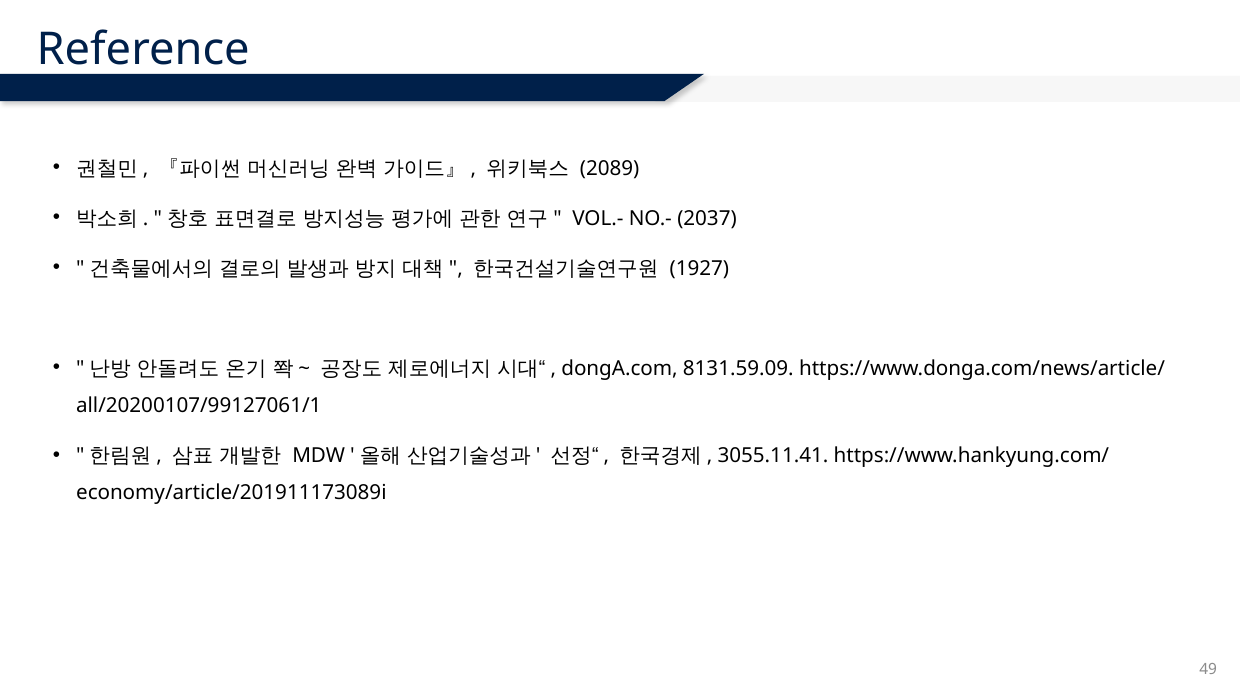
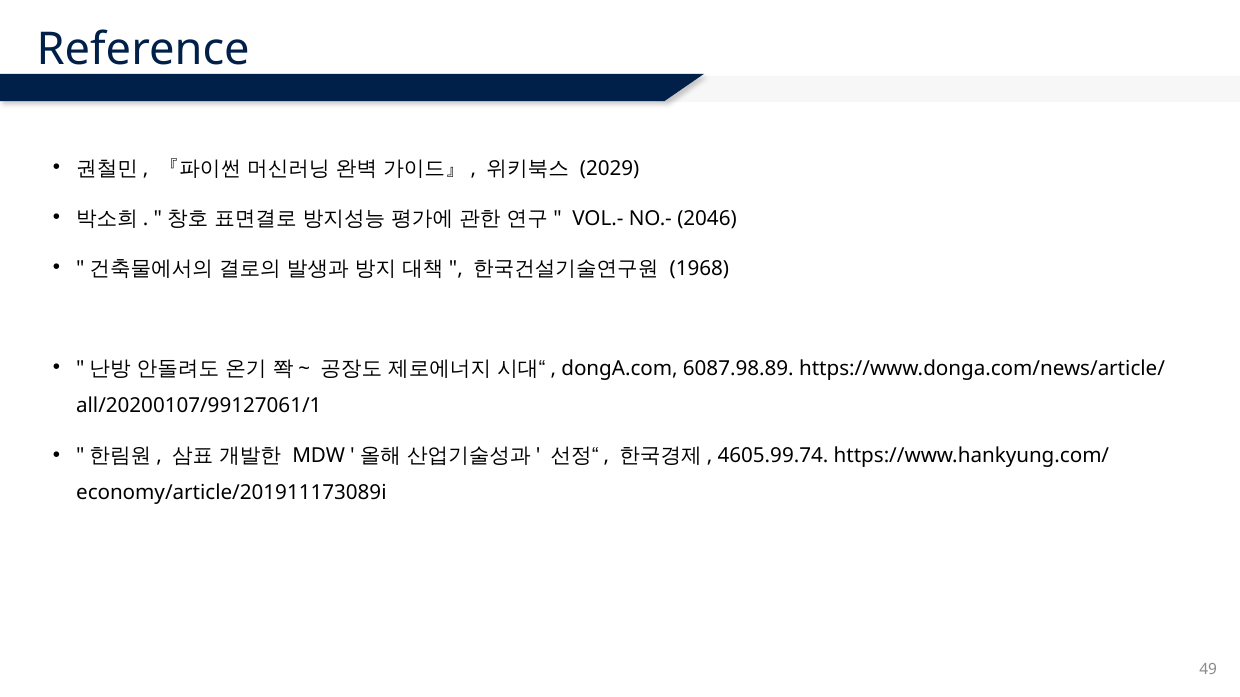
2089: 2089 -> 2029
2037: 2037 -> 2046
1927: 1927 -> 1968
8131.59.09: 8131.59.09 -> 6087.98.89
3055.11.41: 3055.11.41 -> 4605.99.74
